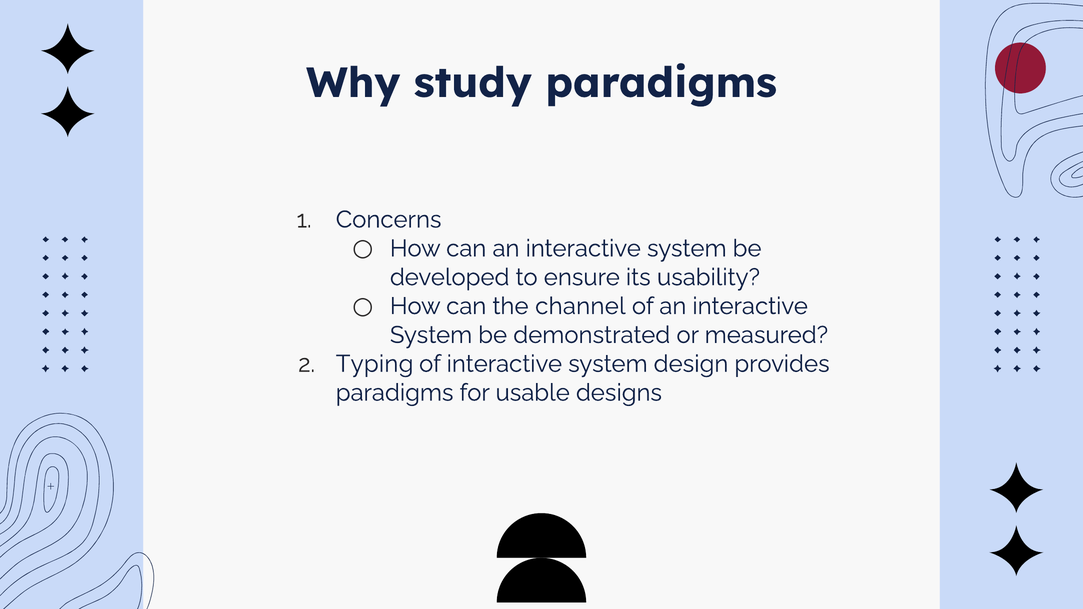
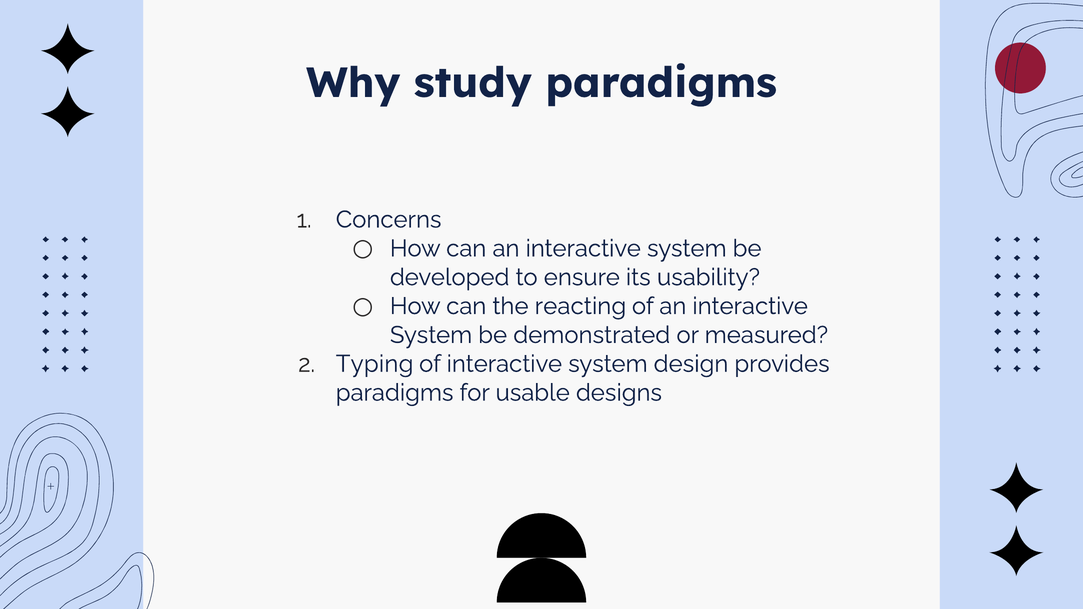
channel: channel -> reacting
